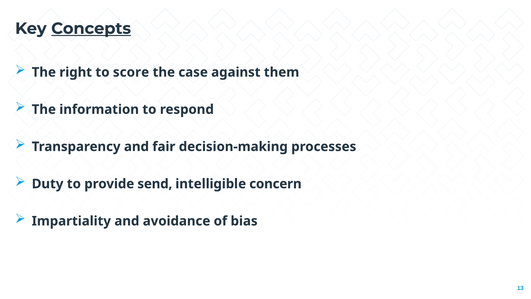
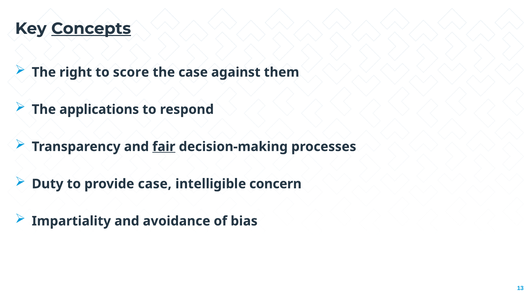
information: information -> applications
fair underline: none -> present
provide send: send -> case
